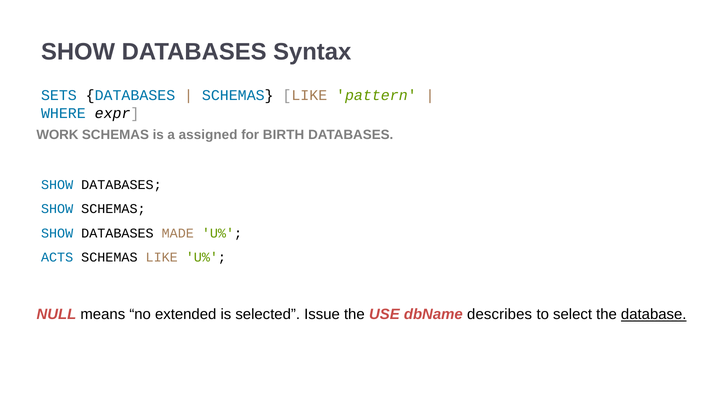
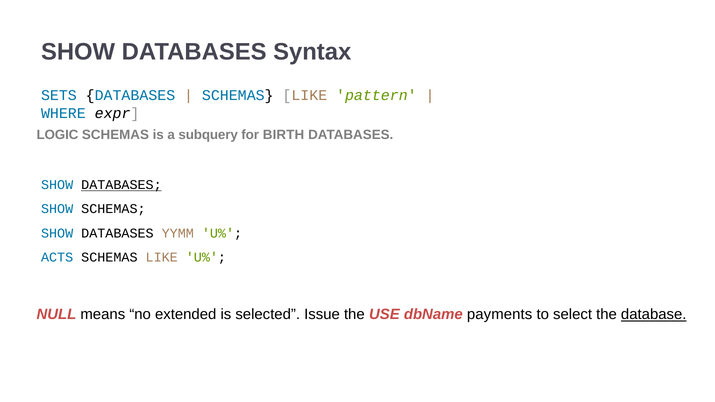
WORK: WORK -> LOGIC
assigned: assigned -> subquery
DATABASES at (121, 185) underline: none -> present
MADE: MADE -> YYMM
describes: describes -> payments
